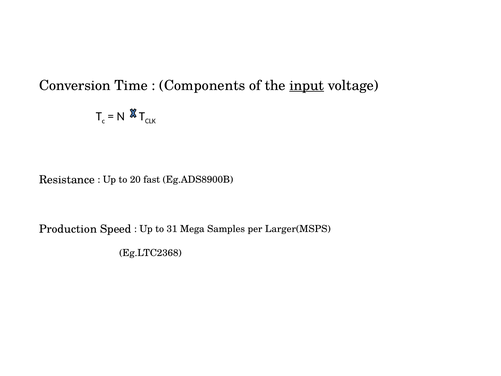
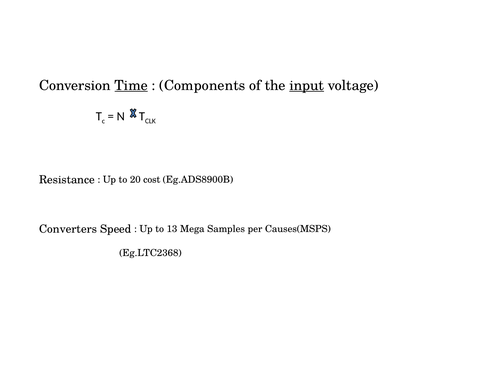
Time underline: none -> present
fast: fast -> cost
Production: Production -> Converters
31: 31 -> 13
Larger(MSPS: Larger(MSPS -> Causes(MSPS
